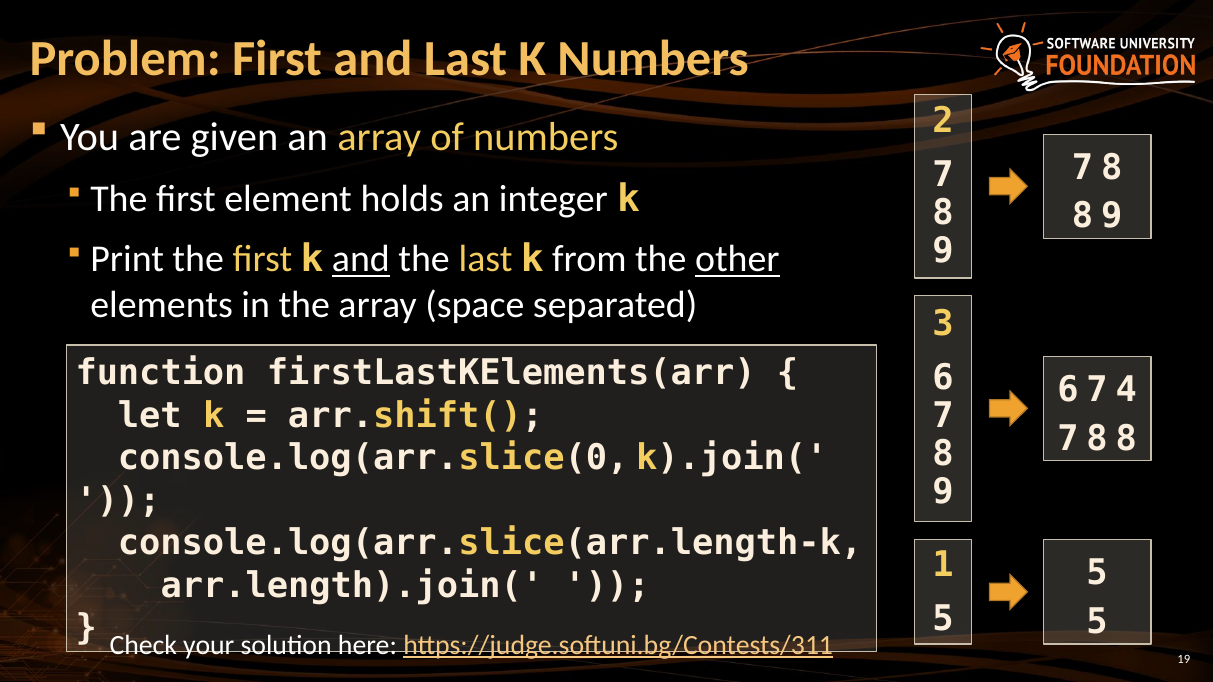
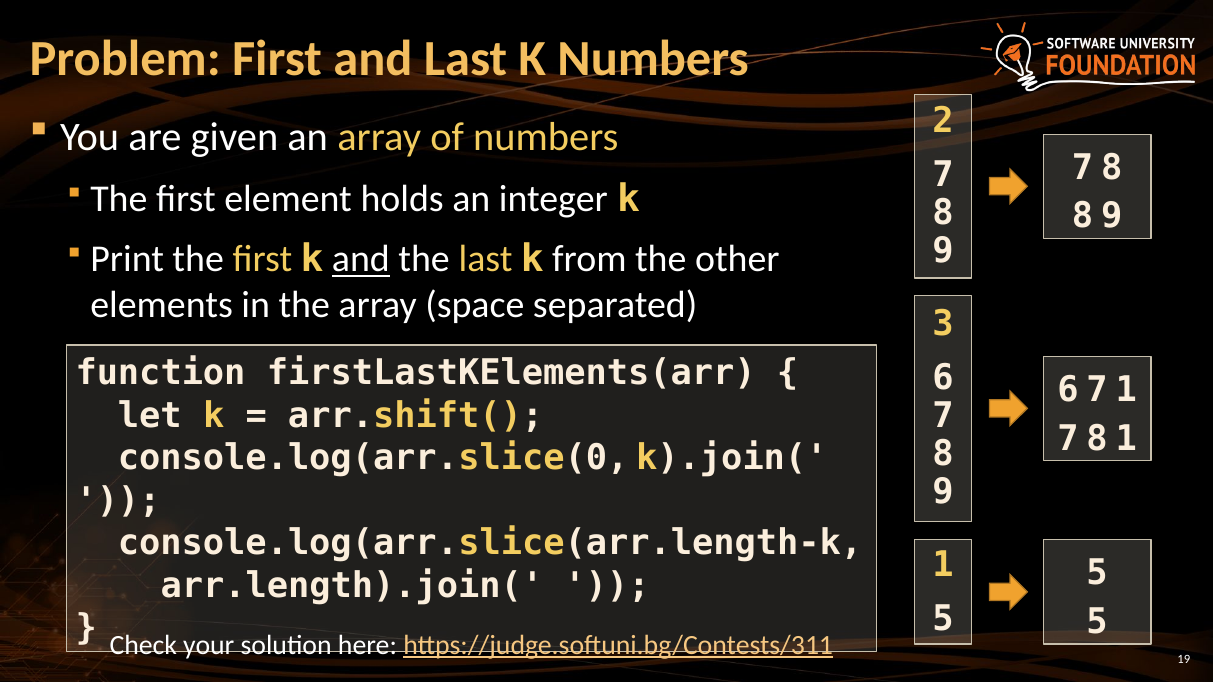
other underline: present -> none
7 4: 4 -> 1
8 at (1126, 439): 8 -> 1
